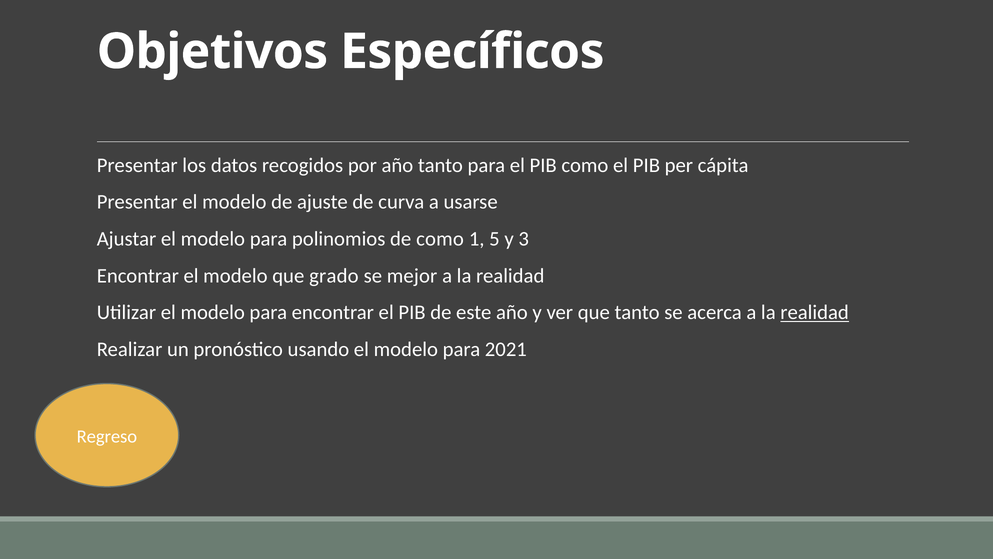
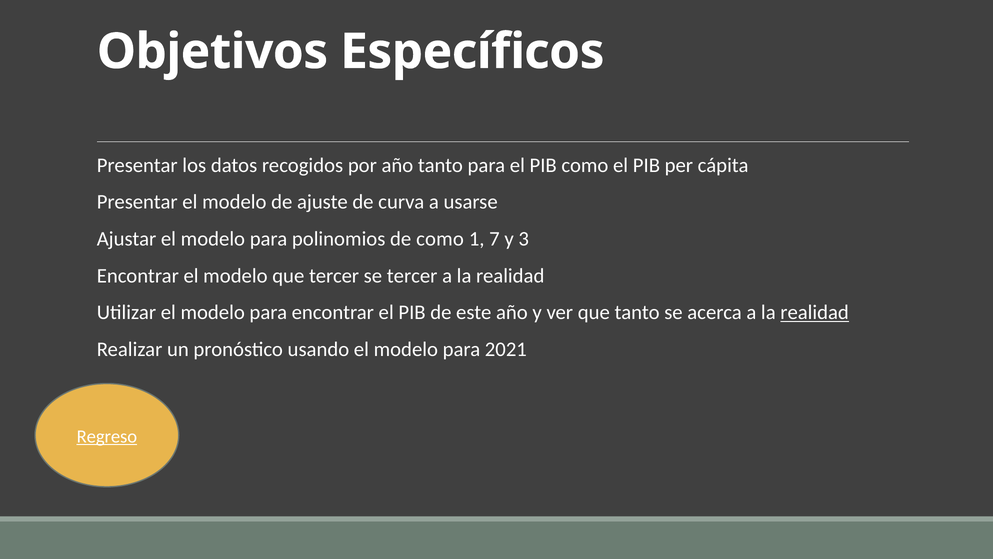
5: 5 -> 7
que grado: grado -> tercer
se mejor: mejor -> tercer
Regreso underline: none -> present
